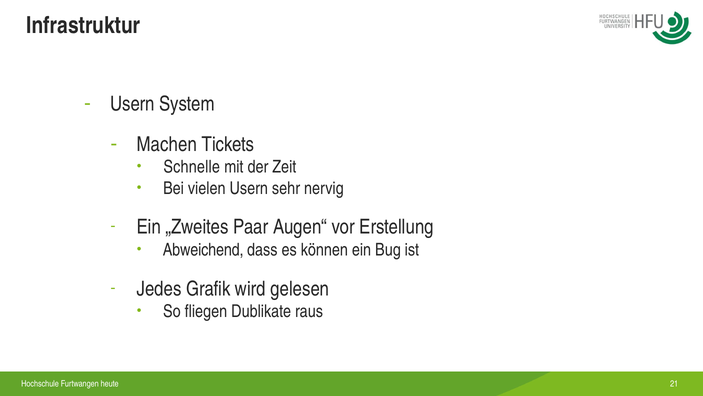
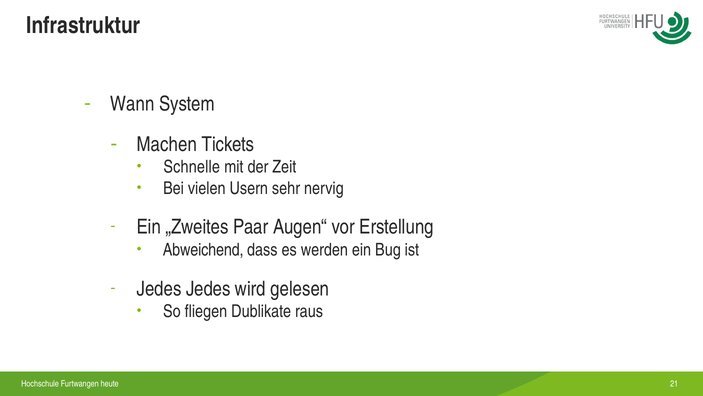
Usern at (132, 104): Usern -> Wann
können: können -> werden
Jedes Grafik: Grafik -> Jedes
